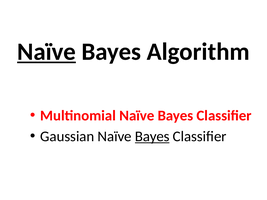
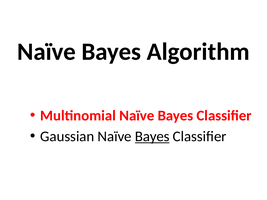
Naïve at (47, 52) underline: present -> none
